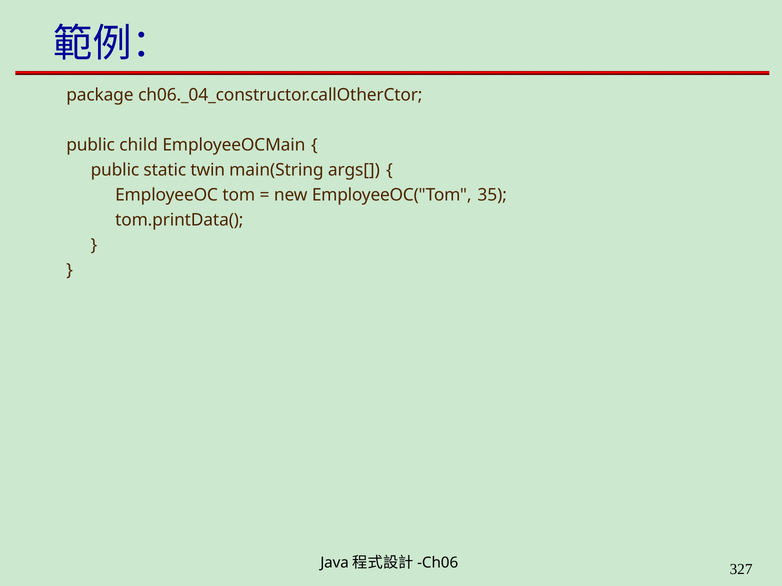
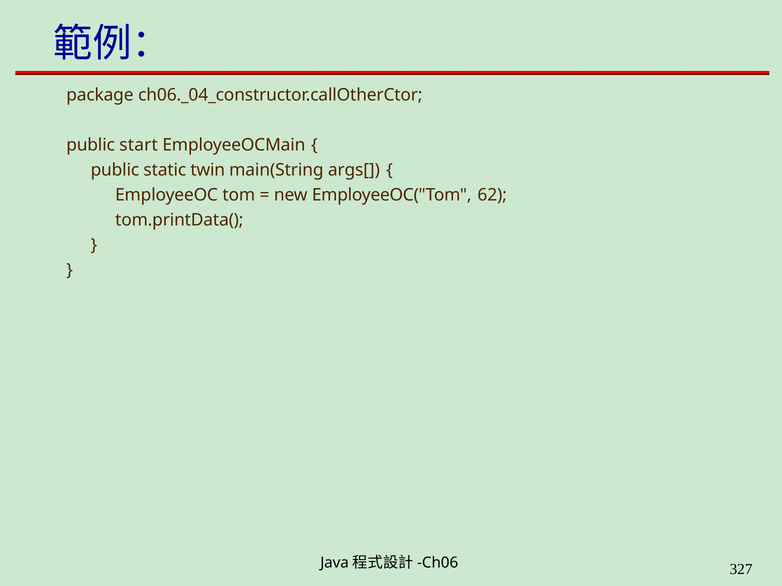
child: child -> start
35: 35 -> 62
